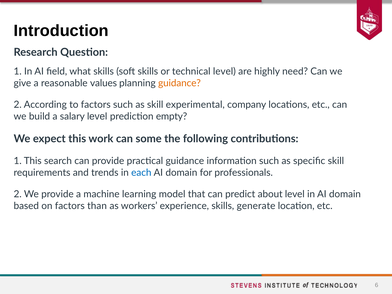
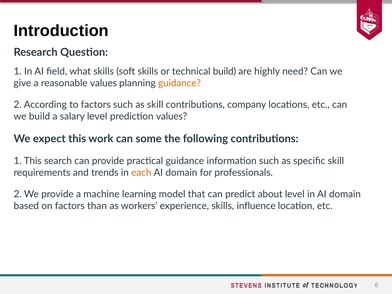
technical level: level -> build
skill experimental: experimental -> contributions
prediction empty: empty -> values
each colour: blue -> orange
generate: generate -> influence
